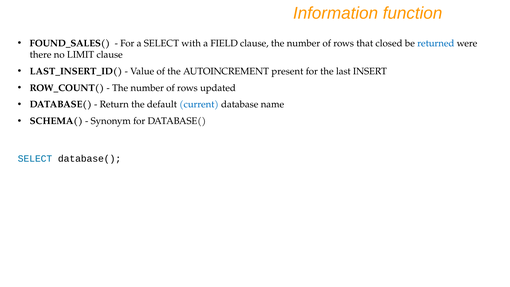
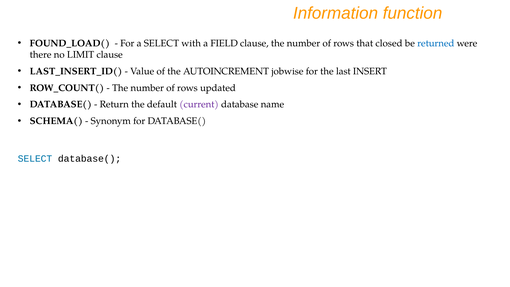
FOUND_SALES(: FOUND_SALES( -> FOUND_LOAD(
present: present -> jobwise
current colour: blue -> purple
